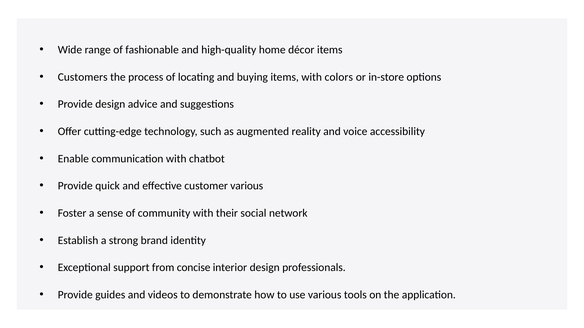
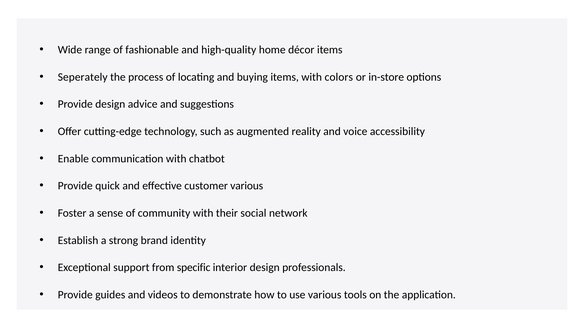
Customers: Customers -> Seperately
concise: concise -> specific
